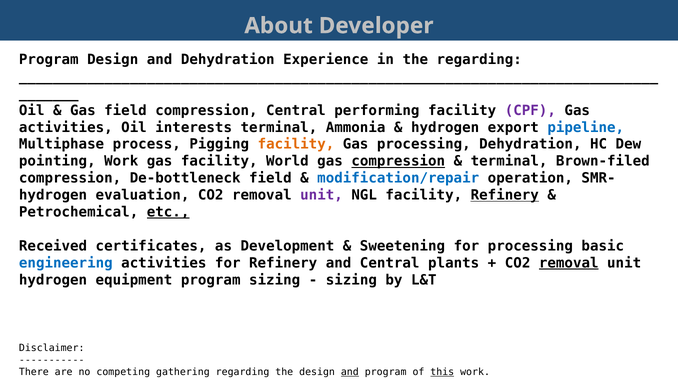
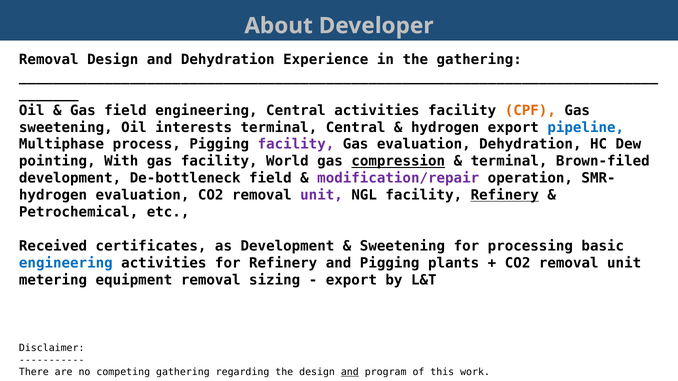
Program at (49, 60): Program -> Removal
the regarding: regarding -> gathering
field compression: compression -> engineering
Central performing: performing -> activities
CPF colour: purple -> orange
activities at (66, 128): activities -> sweetening
terminal Ammonia: Ammonia -> Central
facility at (296, 144) colour: orange -> purple
Gas processing: processing -> evaluation
pointing Work: Work -> With
compression at (70, 178): compression -> development
modification/repair colour: blue -> purple
etc underline: present -> none
and Central: Central -> Pigging
removal at (569, 263) underline: present -> none
hydrogen at (53, 280): hydrogen -> metering
equipment program: program -> removal
sizing at (351, 280): sizing -> export
this underline: present -> none
